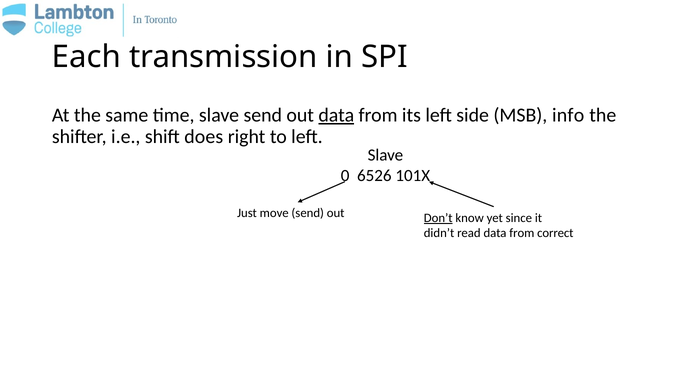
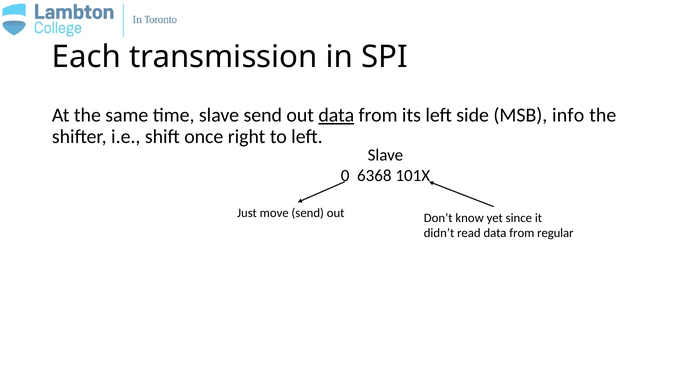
does: does -> once
6526: 6526 -> 6368
Don’t underline: present -> none
correct: correct -> regular
